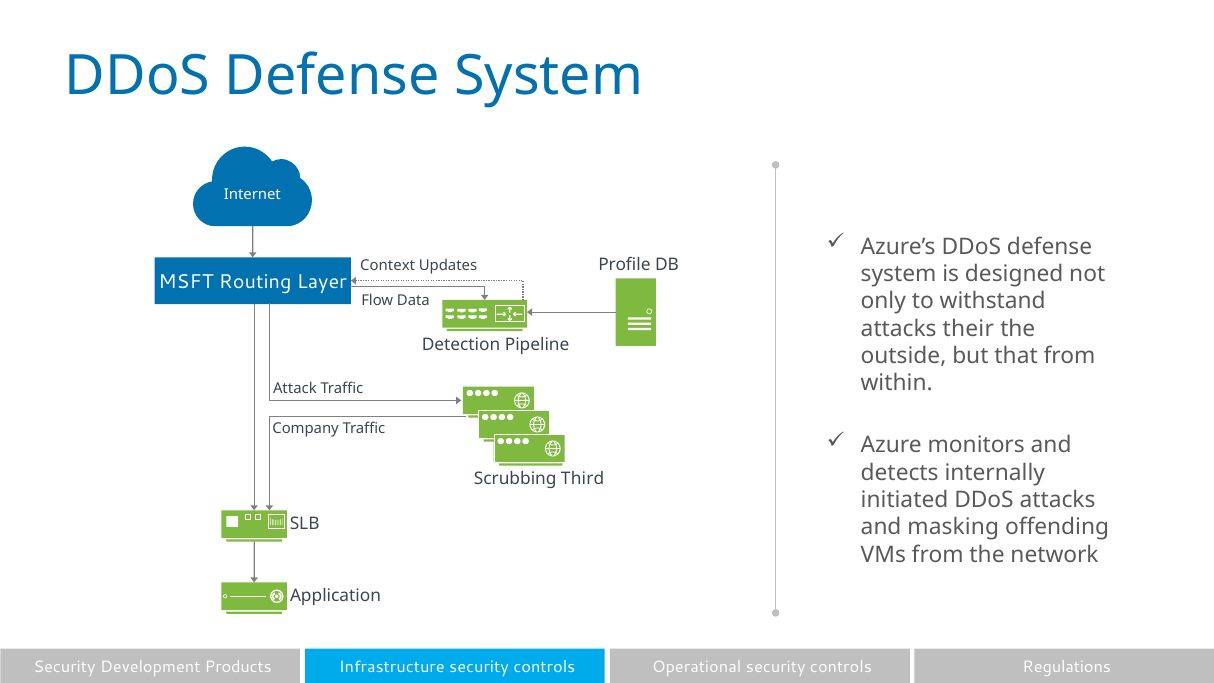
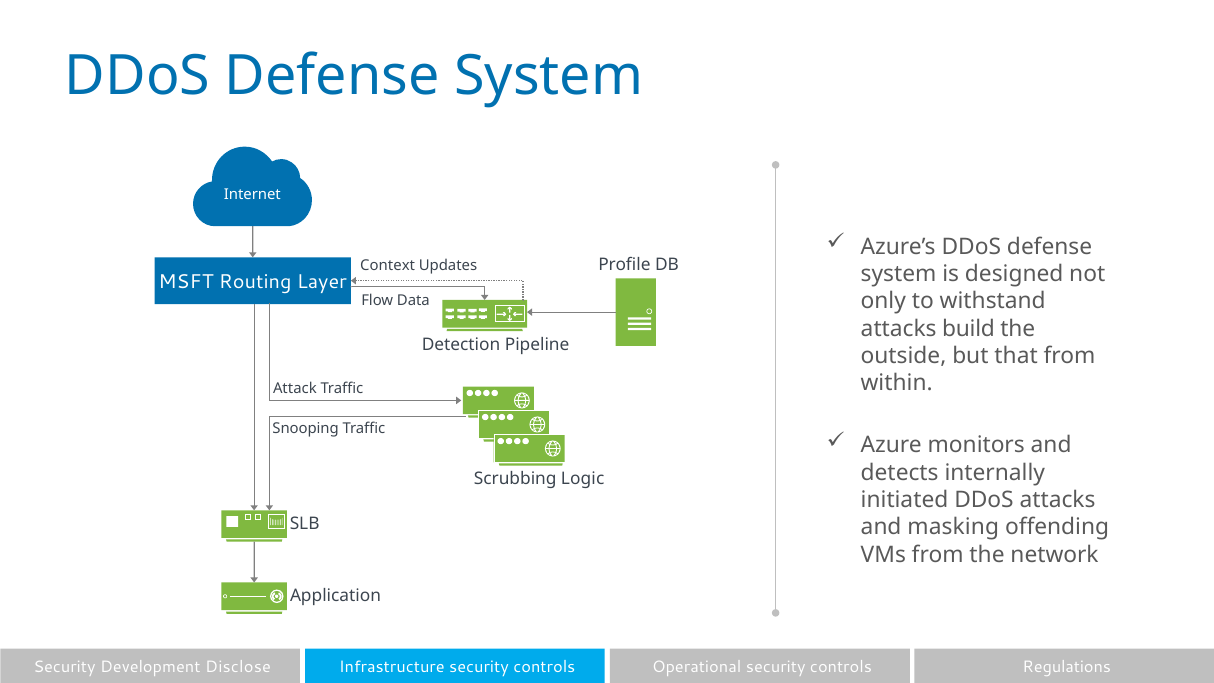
their: their -> build
Company: Company -> Snooping
Third: Third -> Logic
Products: Products -> Disclose
